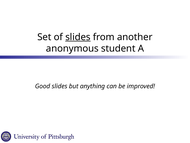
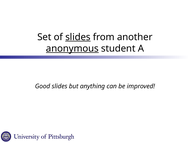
anonymous underline: none -> present
